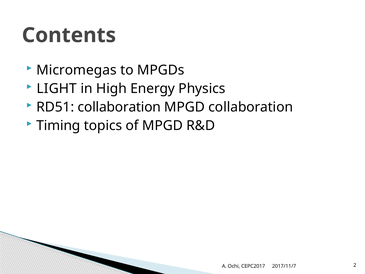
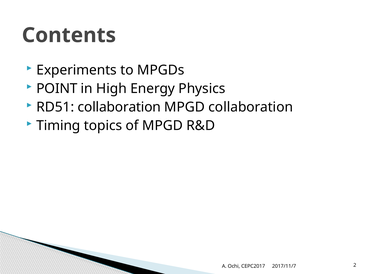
Micromegas: Micromegas -> Experiments
LIGHT: LIGHT -> POINT
